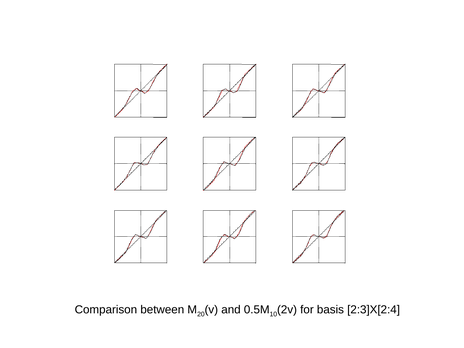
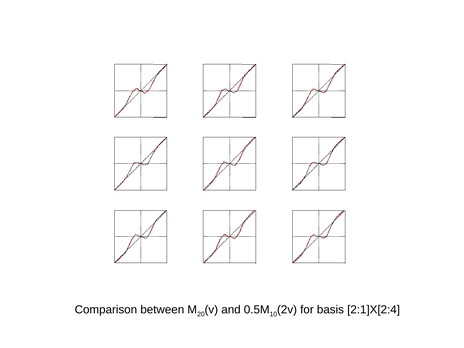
2:3]X[2:4: 2:3]X[2:4 -> 2:1]X[2:4
